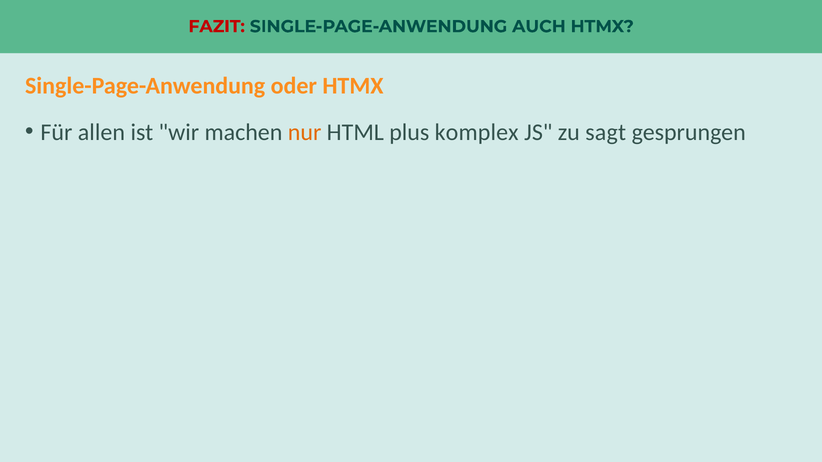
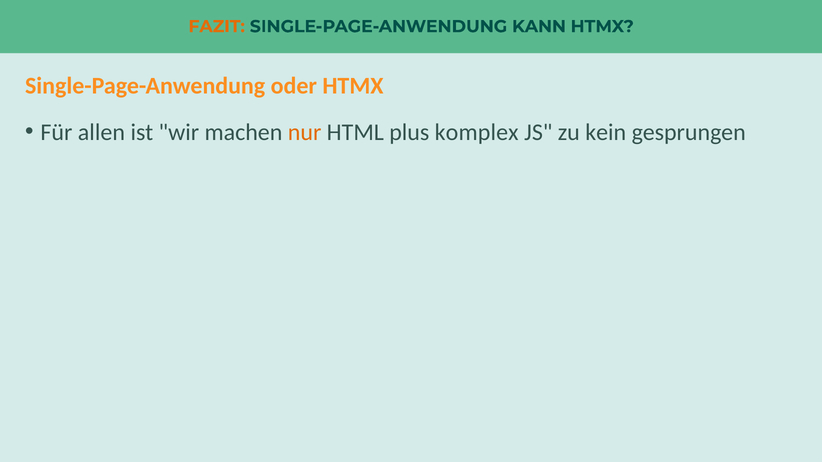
FAZIT colour: red -> orange
AUCH: AUCH -> KANN
sagt: sagt -> kein
